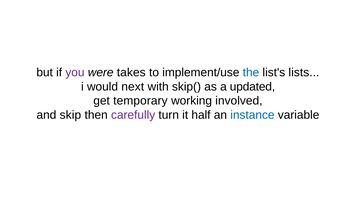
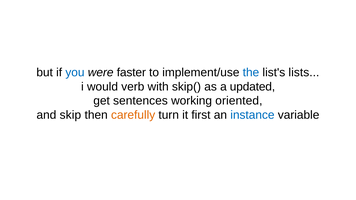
you colour: purple -> blue
takes: takes -> faster
next: next -> verb
temporary: temporary -> sentences
involved: involved -> oriented
carefully colour: purple -> orange
half: half -> first
